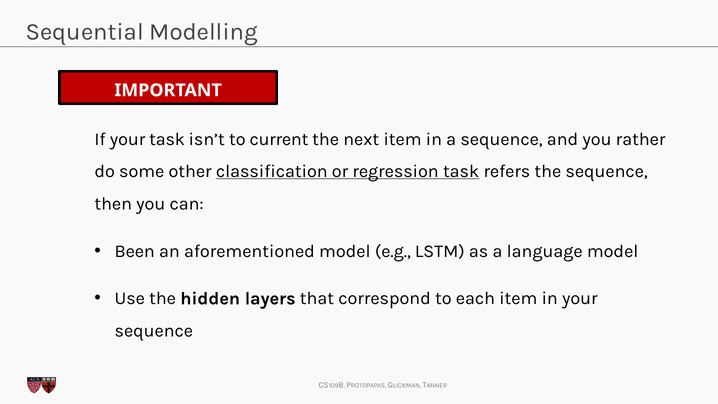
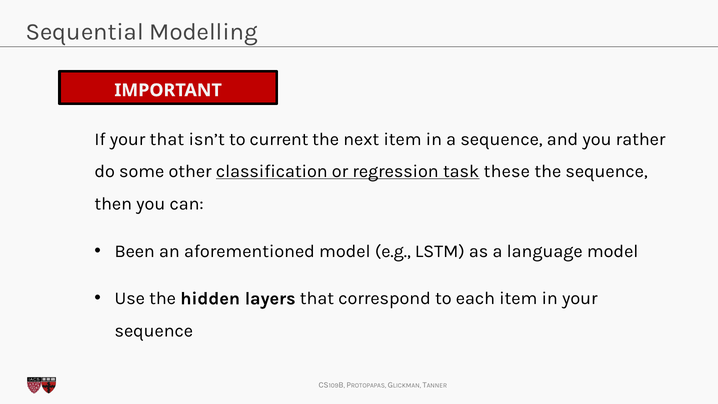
your task: task -> that
refers: refers -> these
